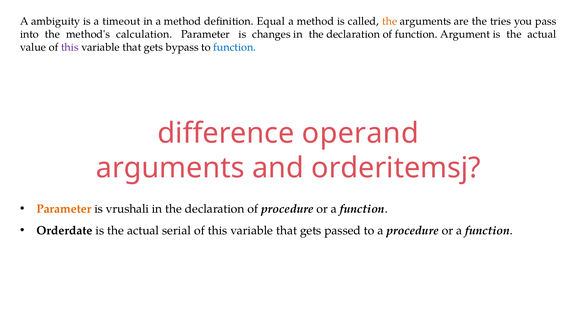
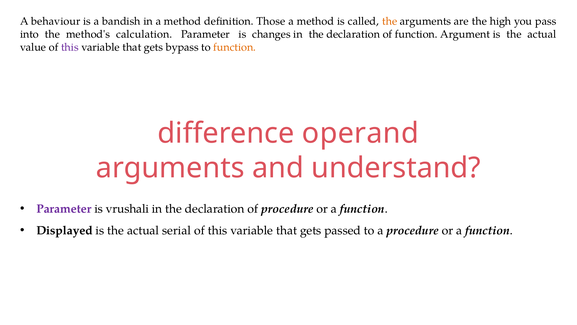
ambiguity: ambiguity -> behaviour
timeout: timeout -> bandish
Equal: Equal -> Those
tries: tries -> high
function at (235, 47) colour: blue -> orange
orderitemsj: orderitemsj -> understand
Parameter at (64, 209) colour: orange -> purple
Orderdate: Orderdate -> Displayed
